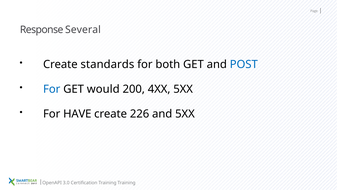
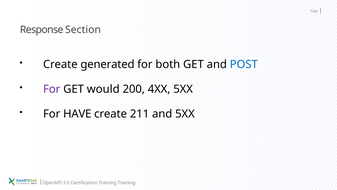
Several: Several -> Section
standards: standards -> generated
For at (52, 89) colour: blue -> purple
226: 226 -> 211
